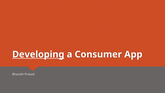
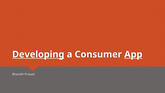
App underline: none -> present
